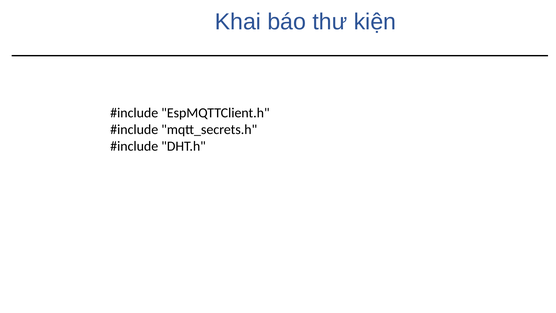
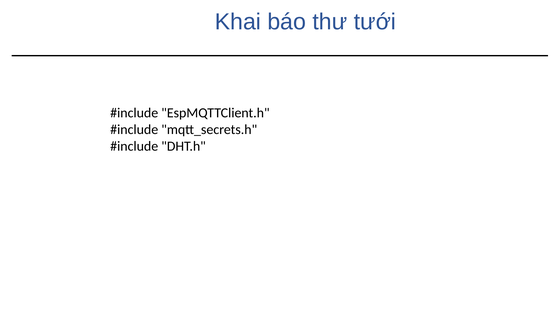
kiện: kiện -> tưới
